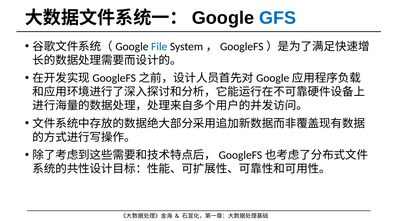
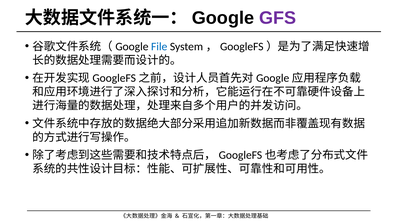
GFS colour: blue -> purple
